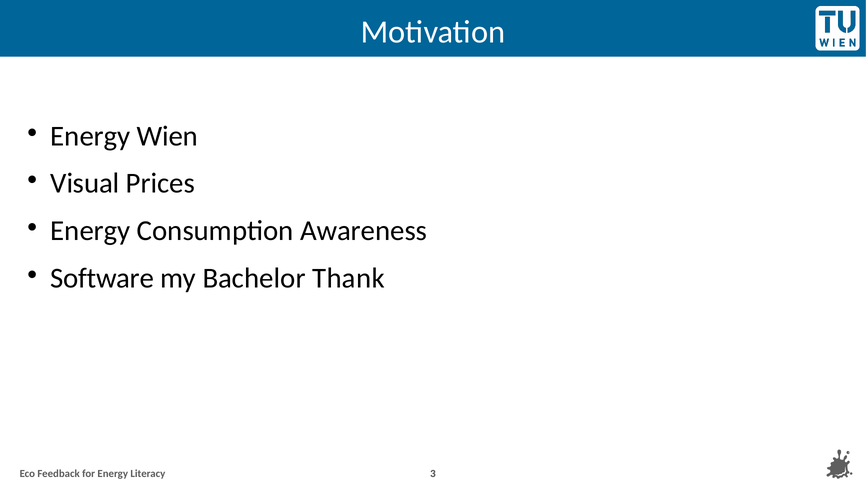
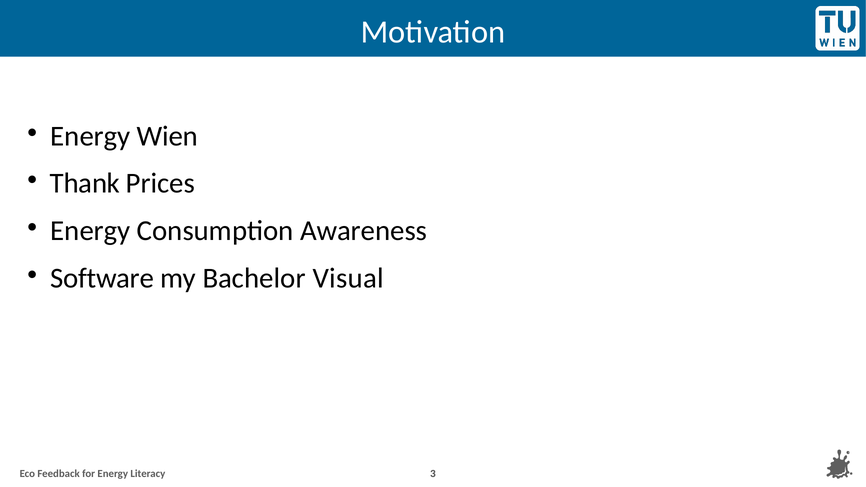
Visual: Visual -> Thank
Thank: Thank -> Visual
